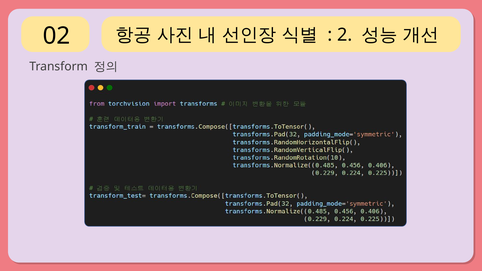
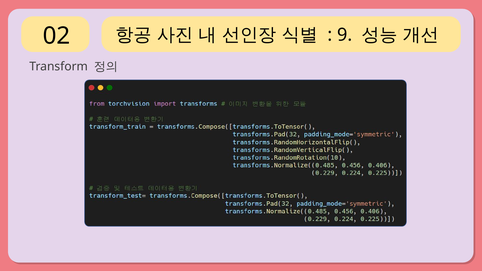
2: 2 -> 9
